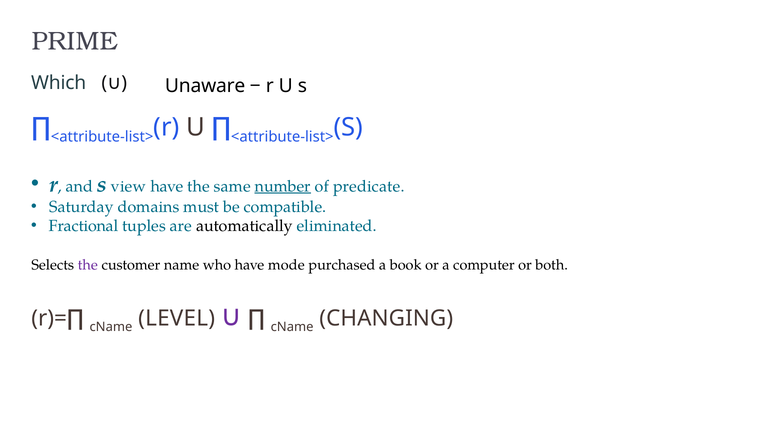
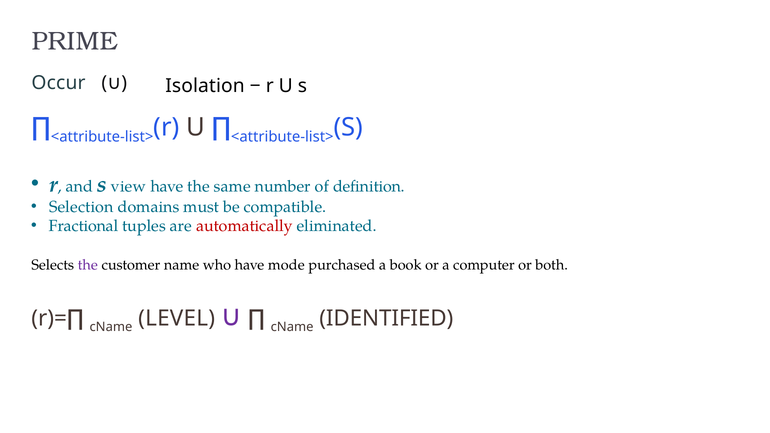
Unaware: Unaware -> Isolation
Which: Which -> Occur
number underline: present -> none
predicate: predicate -> definition
Saturday: Saturday -> Selection
automatically colour: black -> red
CHANGING: CHANGING -> IDENTIFIED
